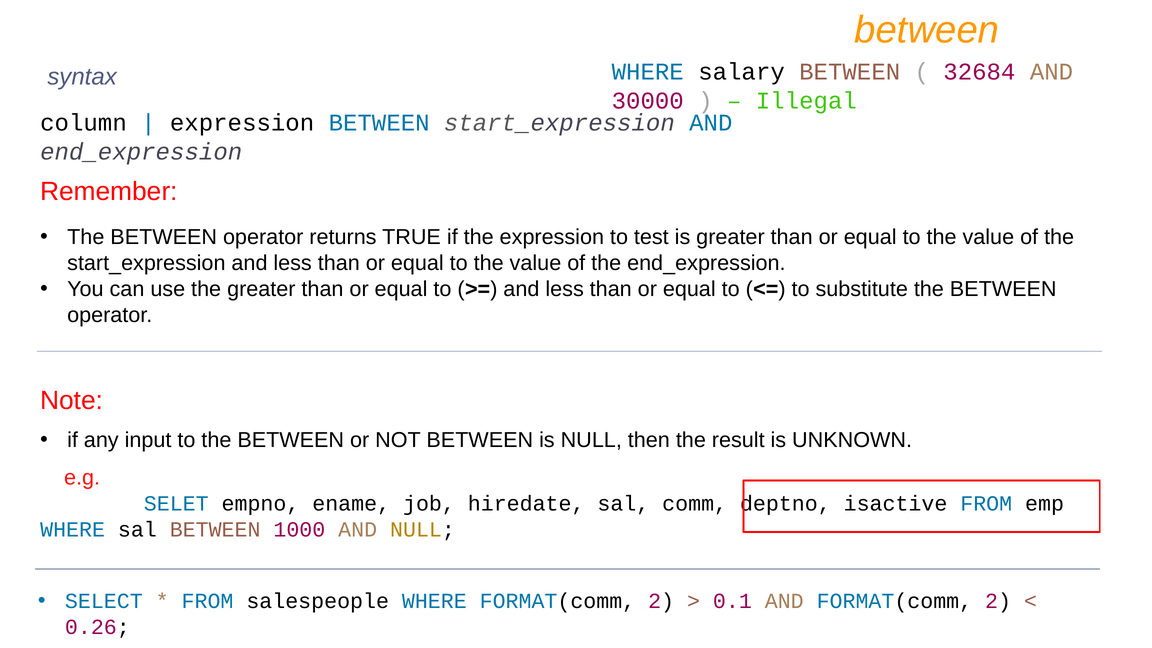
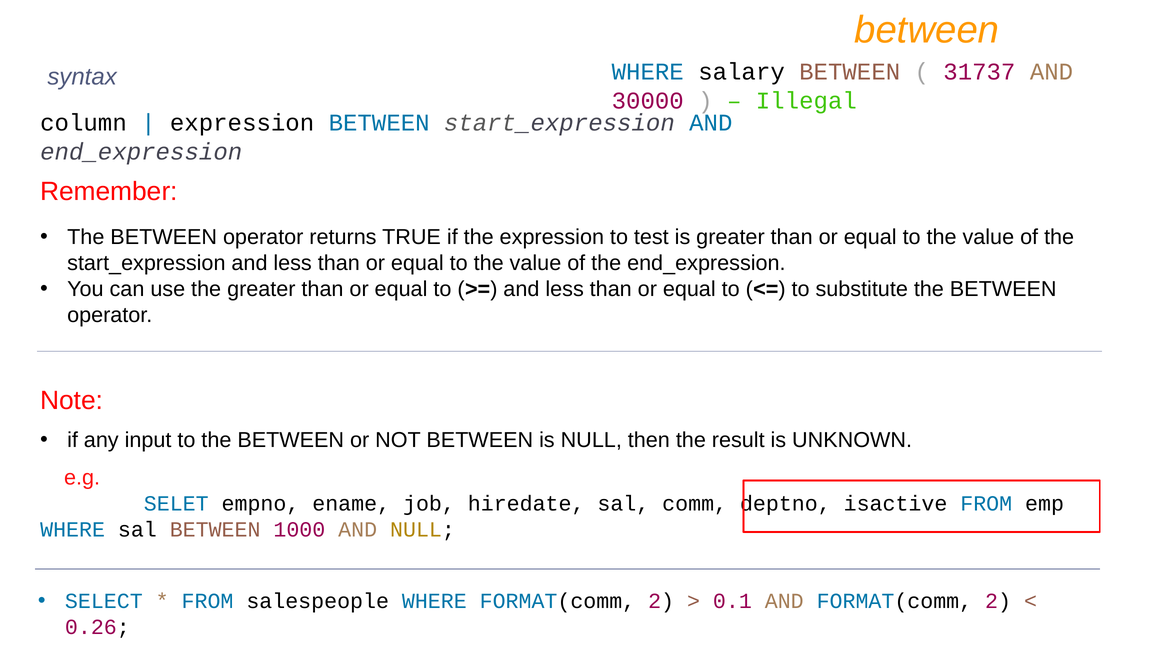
32684: 32684 -> 31737
